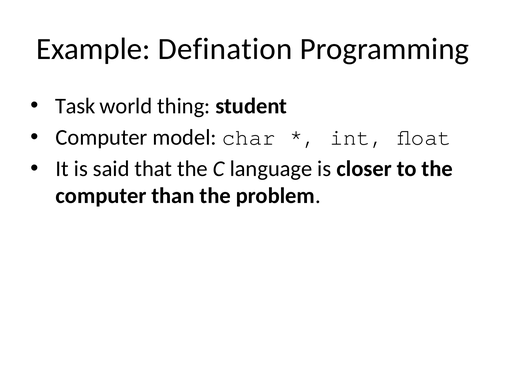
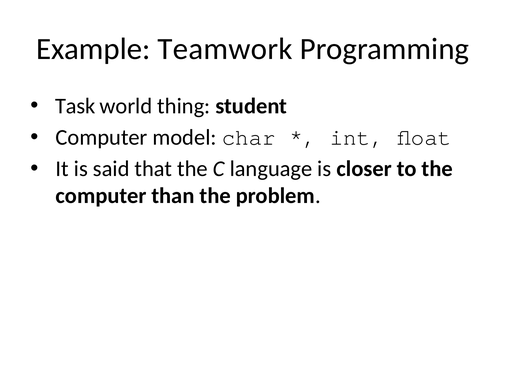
Defination: Defination -> Teamwork
